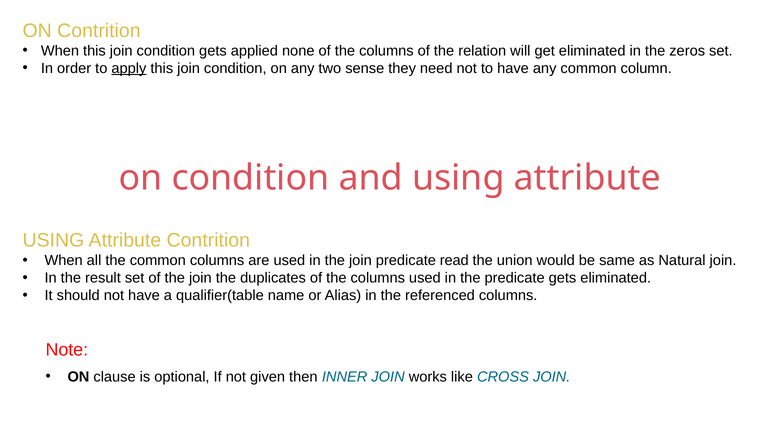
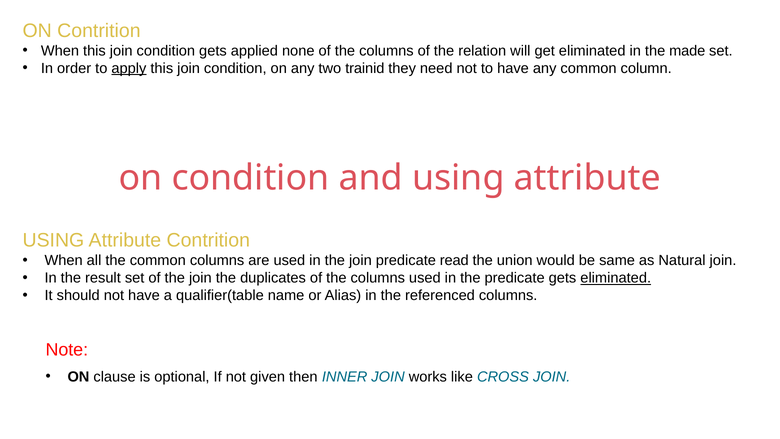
zeros: zeros -> made
sense: sense -> trainid
eliminated at (616, 278) underline: none -> present
